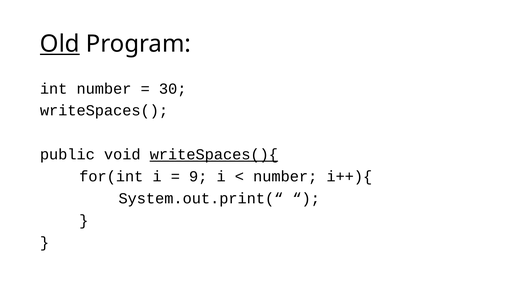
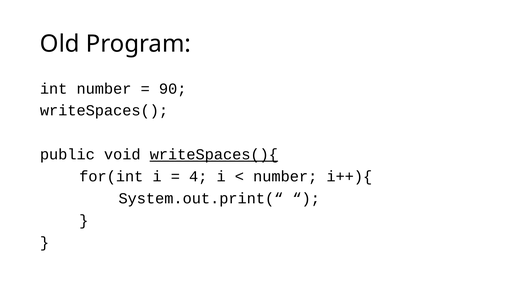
Old underline: present -> none
30: 30 -> 90
9: 9 -> 4
